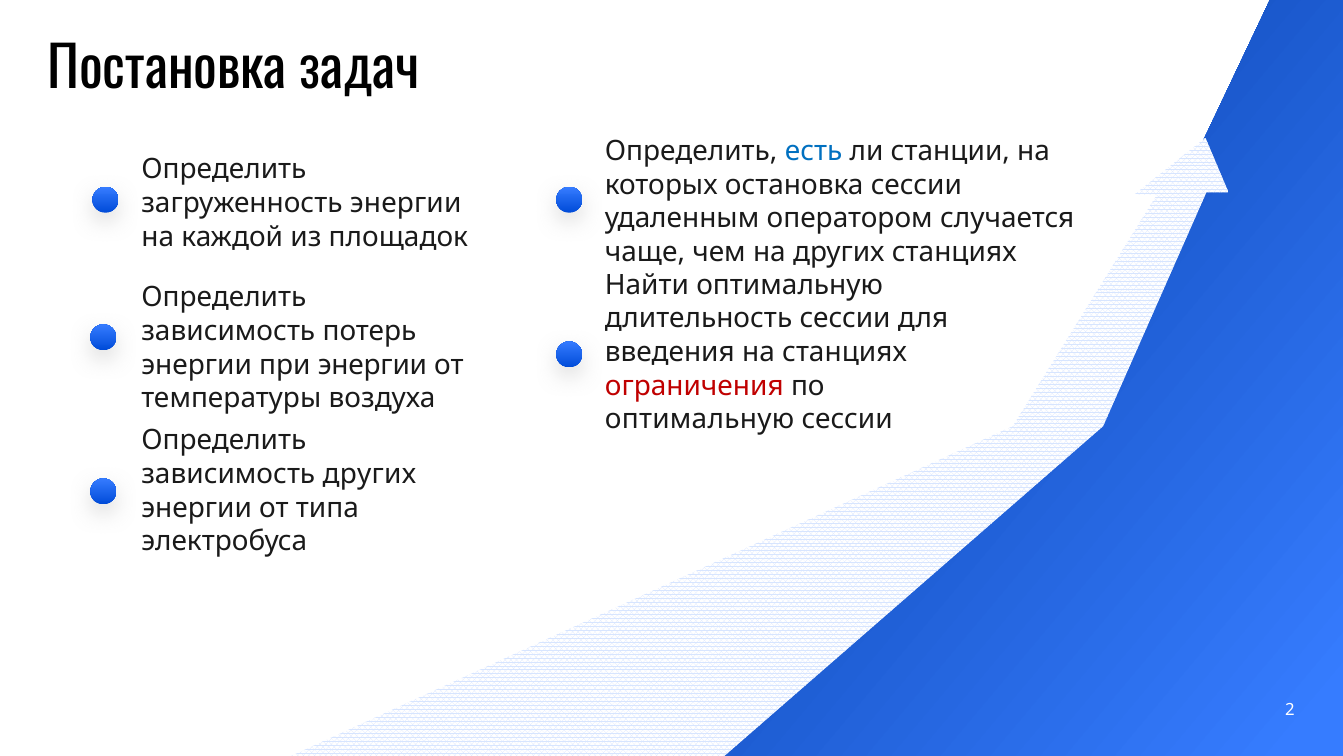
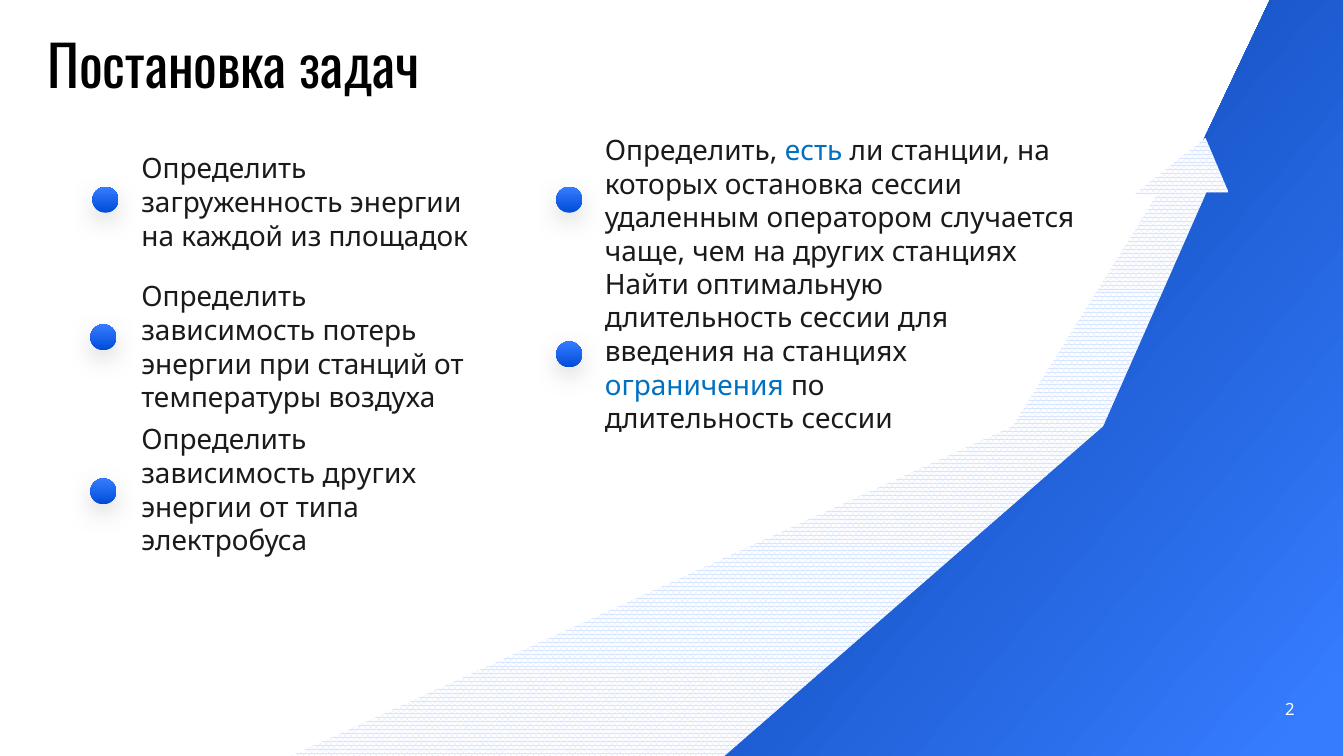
при энергии: энергии -> станций
ограничения colour: red -> blue
оптимальную at (700, 419): оптимальную -> длительность
